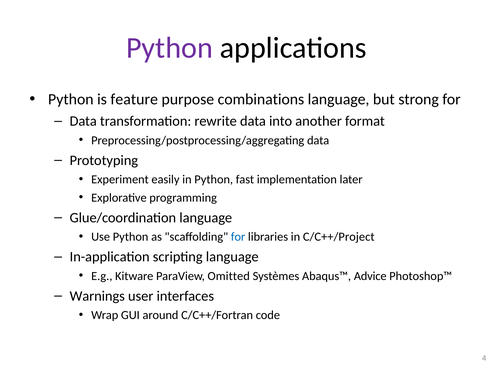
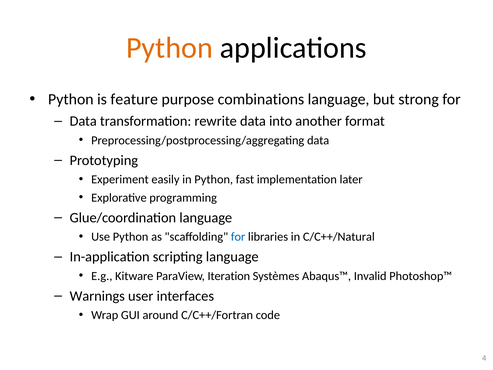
Python at (169, 48) colour: purple -> orange
C/C++/Project: C/C++/Project -> C/C++/Natural
Omitted: Omitted -> Iteration
Advice: Advice -> Invalid
